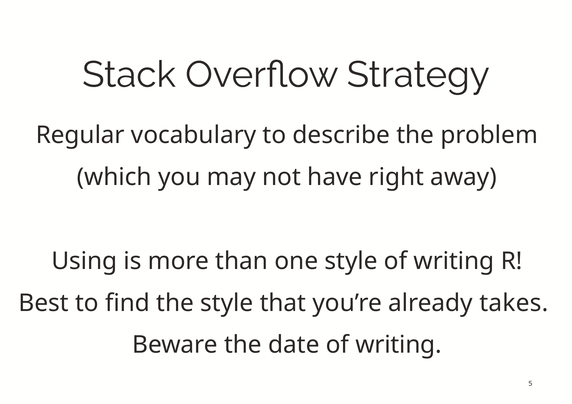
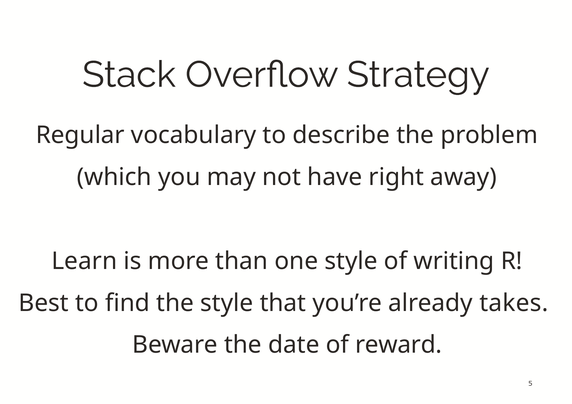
Using: Using -> Learn
date of writing: writing -> reward
